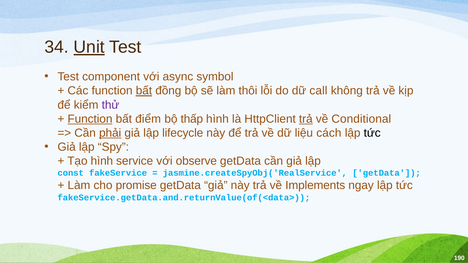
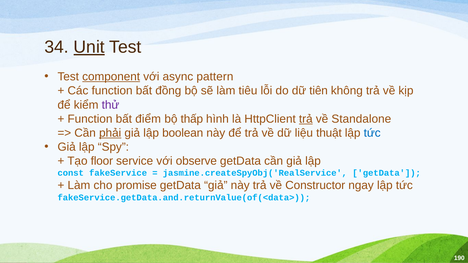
component underline: none -> present
symbol: symbol -> pattern
bất at (144, 91) underline: present -> none
thôi: thôi -> tiêu
call: call -> tiên
Function at (90, 119) underline: present -> none
Conditional: Conditional -> Standalone
lifecycle: lifecycle -> boolean
cách: cách -> thuật
tức at (372, 133) colour: black -> blue
Tạo hình: hình -> floor
Implements: Implements -> Constructor
